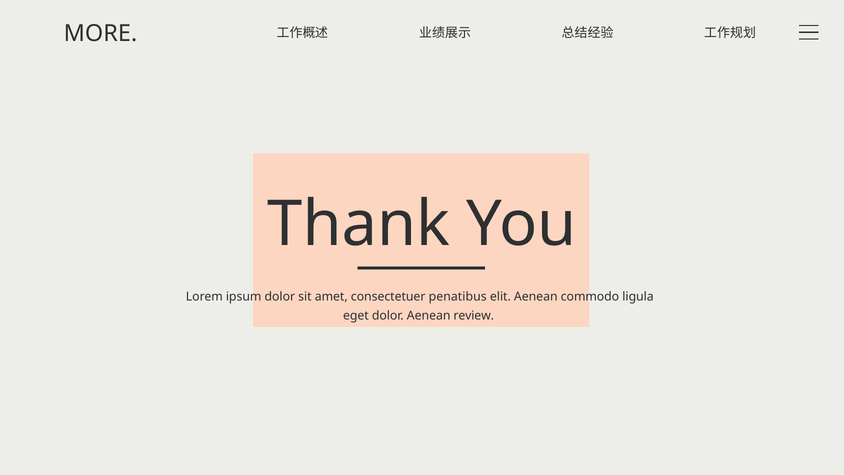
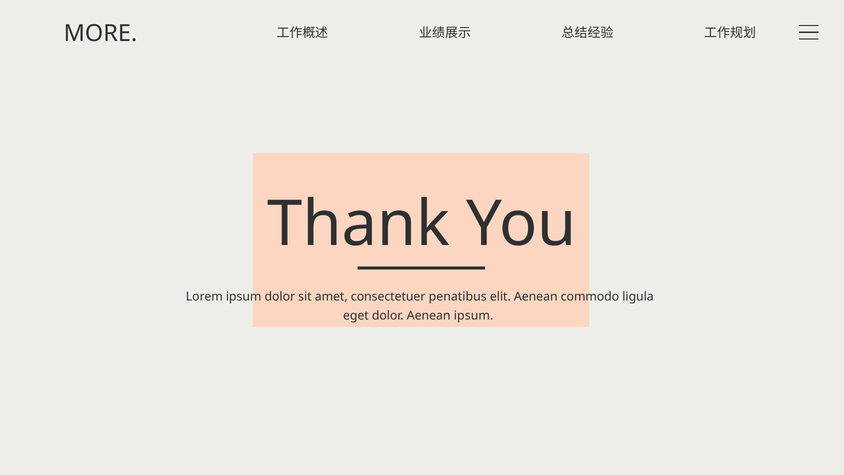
Aenean review: review -> ipsum
